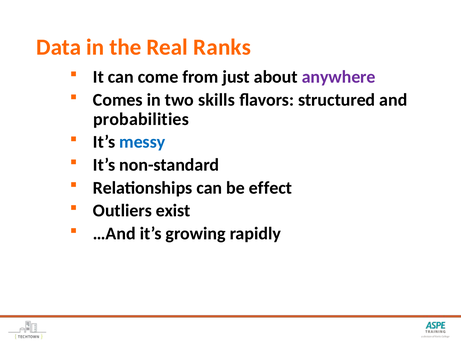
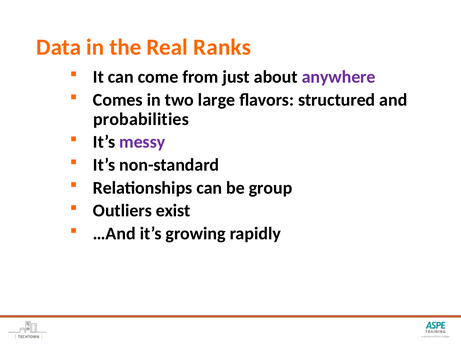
skills: skills -> large
messy colour: blue -> purple
effect: effect -> group
